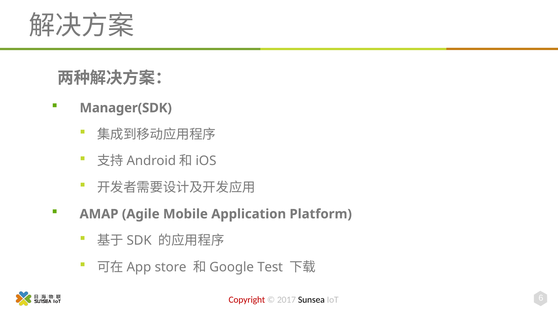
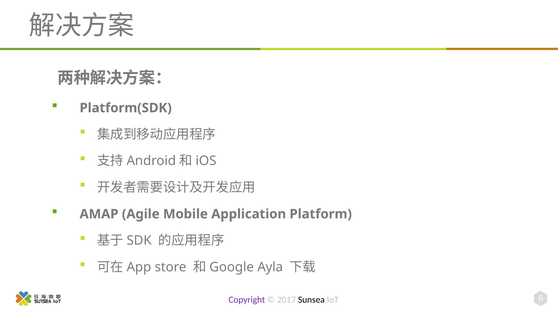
Manager(SDK: Manager(SDK -> Platform(SDK
Test: Test -> Ayla
Copyright colour: red -> purple
